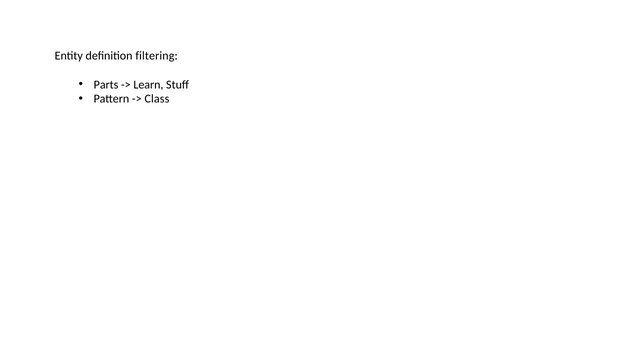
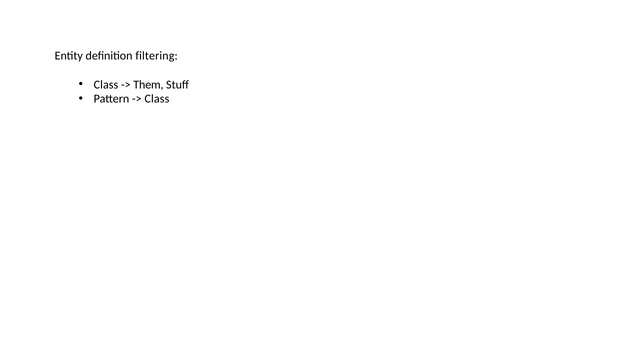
Parts at (106, 84): Parts -> Class
Learn: Learn -> Them
